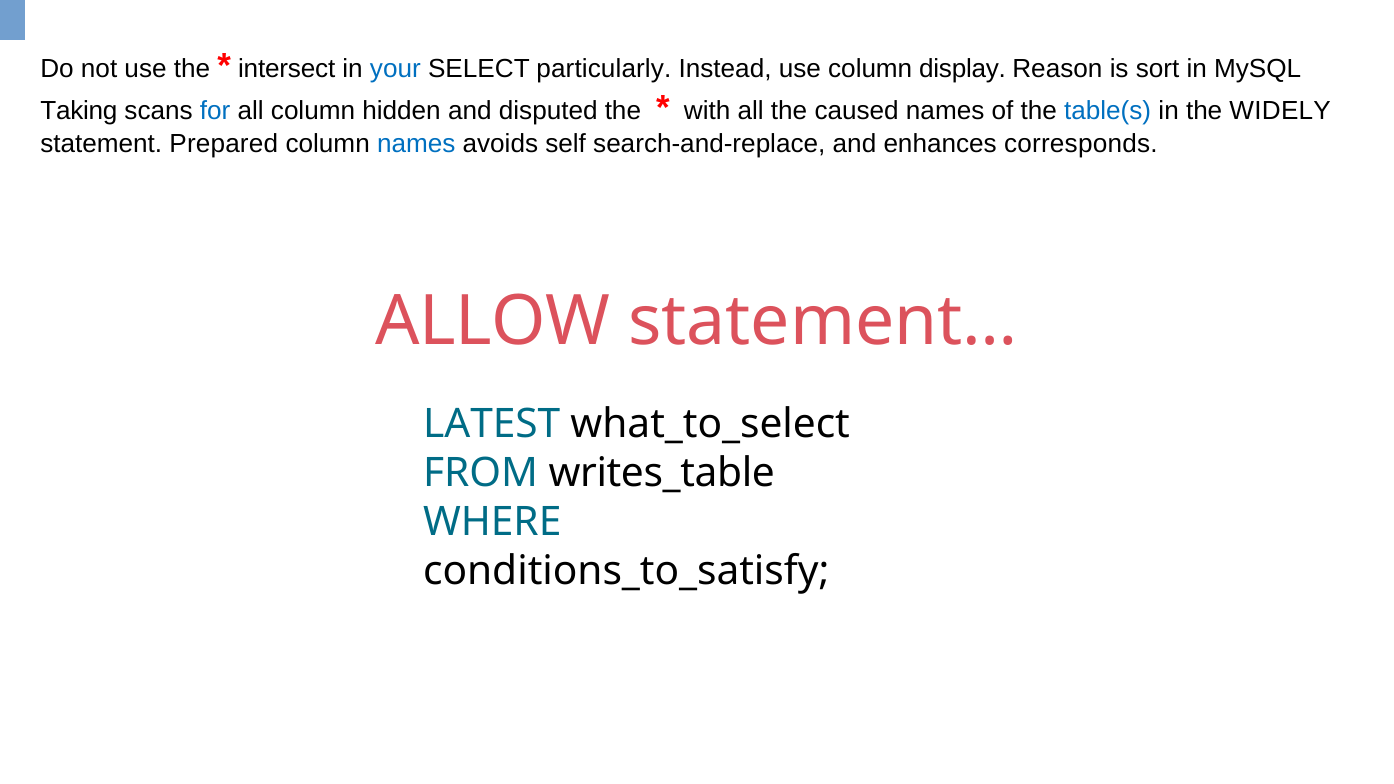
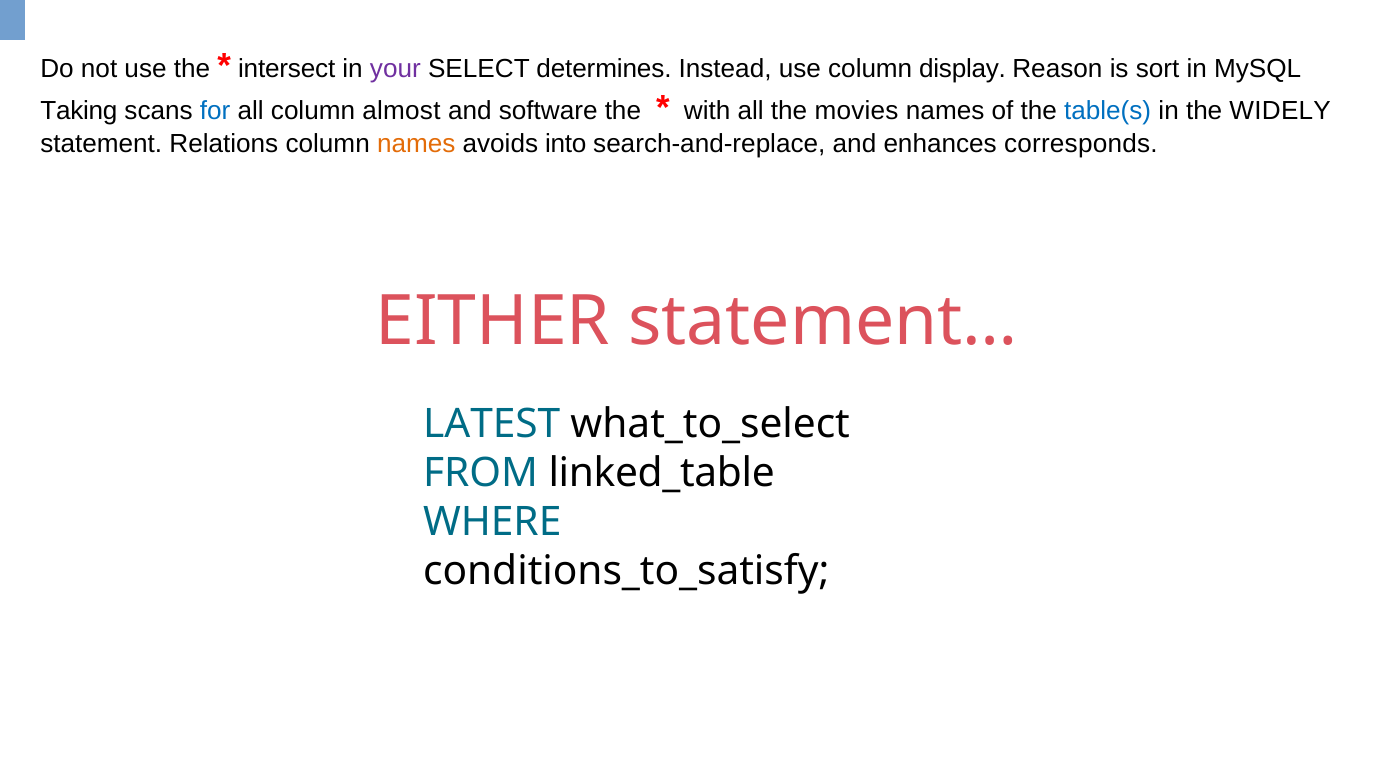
your colour: blue -> purple
particularly: particularly -> determines
hidden: hidden -> almost
disputed: disputed -> software
caused: caused -> movies
Prepared: Prepared -> Relations
names at (416, 144) colour: blue -> orange
self: self -> into
ALLOW: ALLOW -> EITHER
writes_table: writes_table -> linked_table
